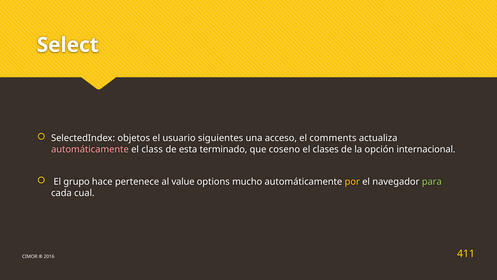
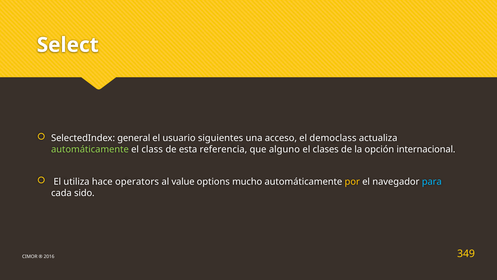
objetos: objetos -> general
comments: comments -> democlass
automáticamente at (90, 149) colour: pink -> light green
terminado: terminado -> referencia
coseno: coseno -> alguno
grupo: grupo -> utiliza
pertenece: pertenece -> operators
para colour: light green -> light blue
cual: cual -> sido
411: 411 -> 349
